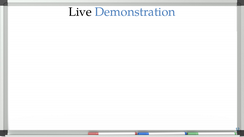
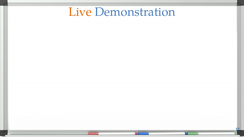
Live colour: black -> orange
